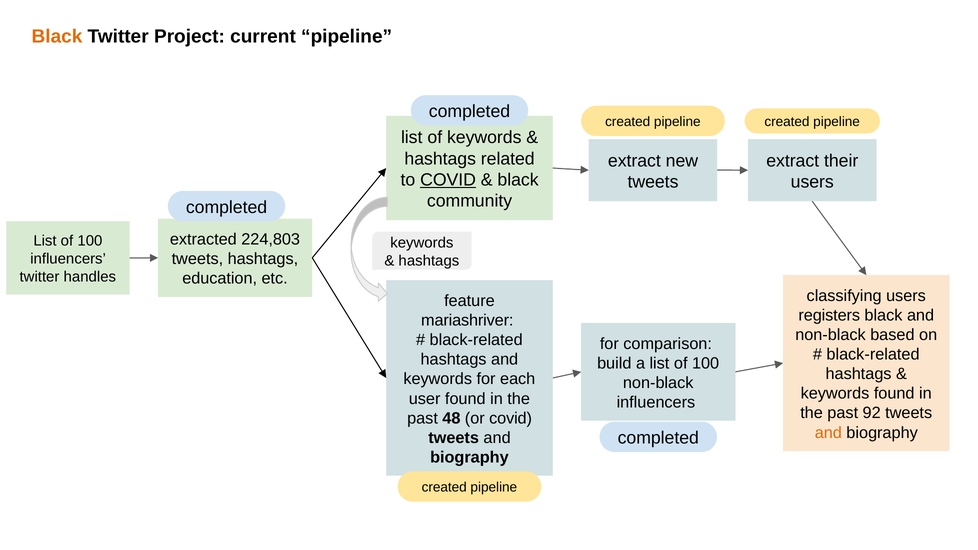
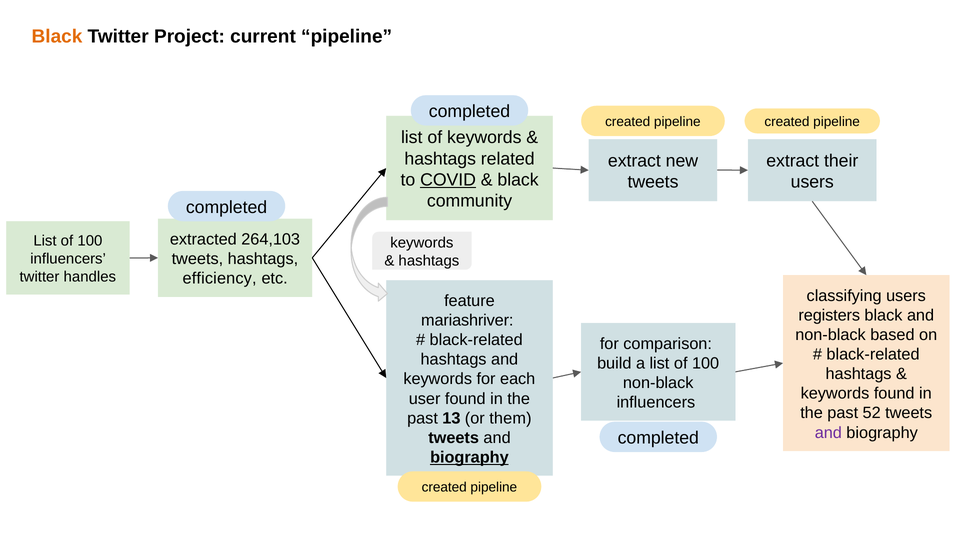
224,803: 224,803 -> 264,103
education: education -> efficiency
92: 92 -> 52
48: 48 -> 13
or covid: covid -> them
and at (828, 433) colour: orange -> purple
biography at (469, 457) underline: none -> present
